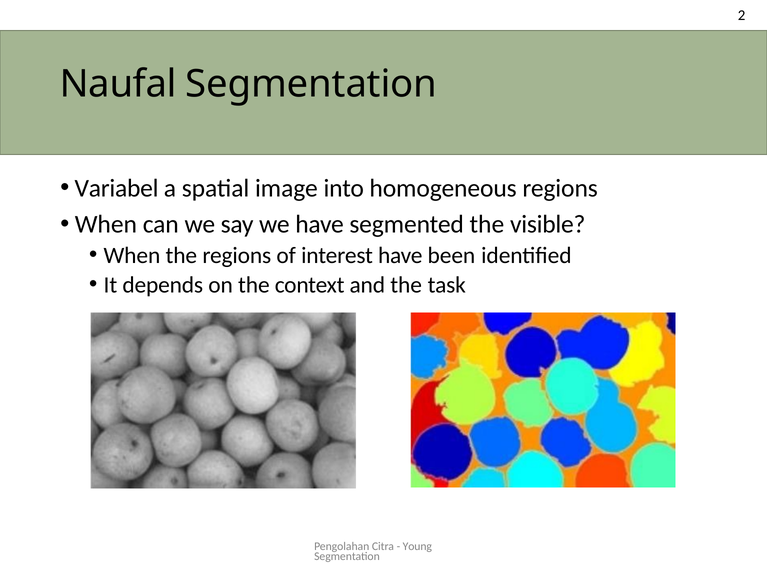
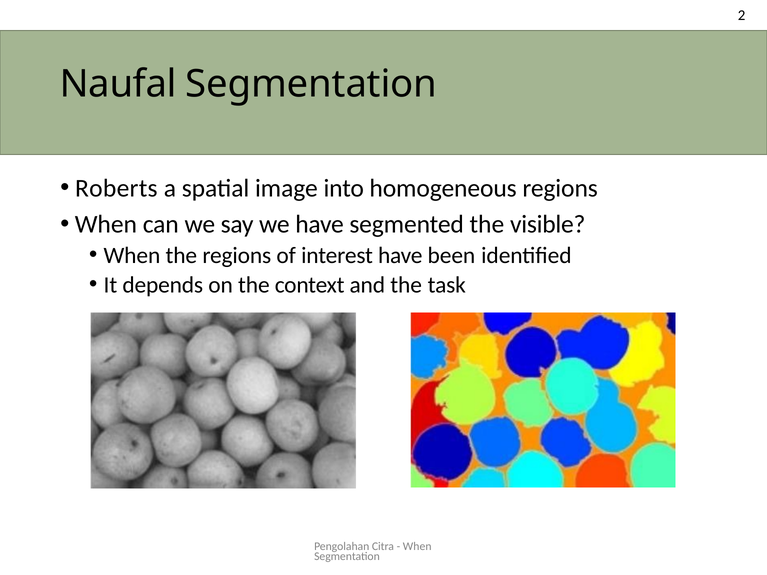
Variabel: Variabel -> Roberts
Young at (417, 547): Young -> When
